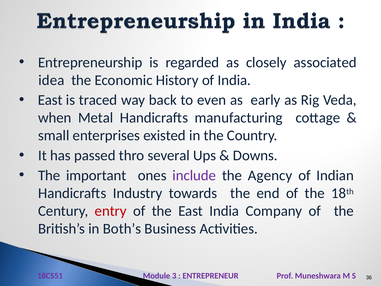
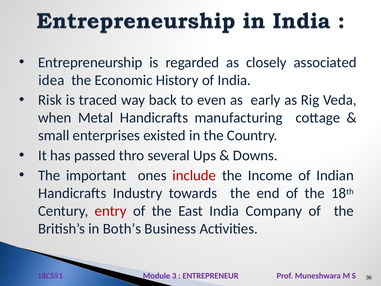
East at (50, 100): East -> Risk
include colour: purple -> red
Agency: Agency -> Income
